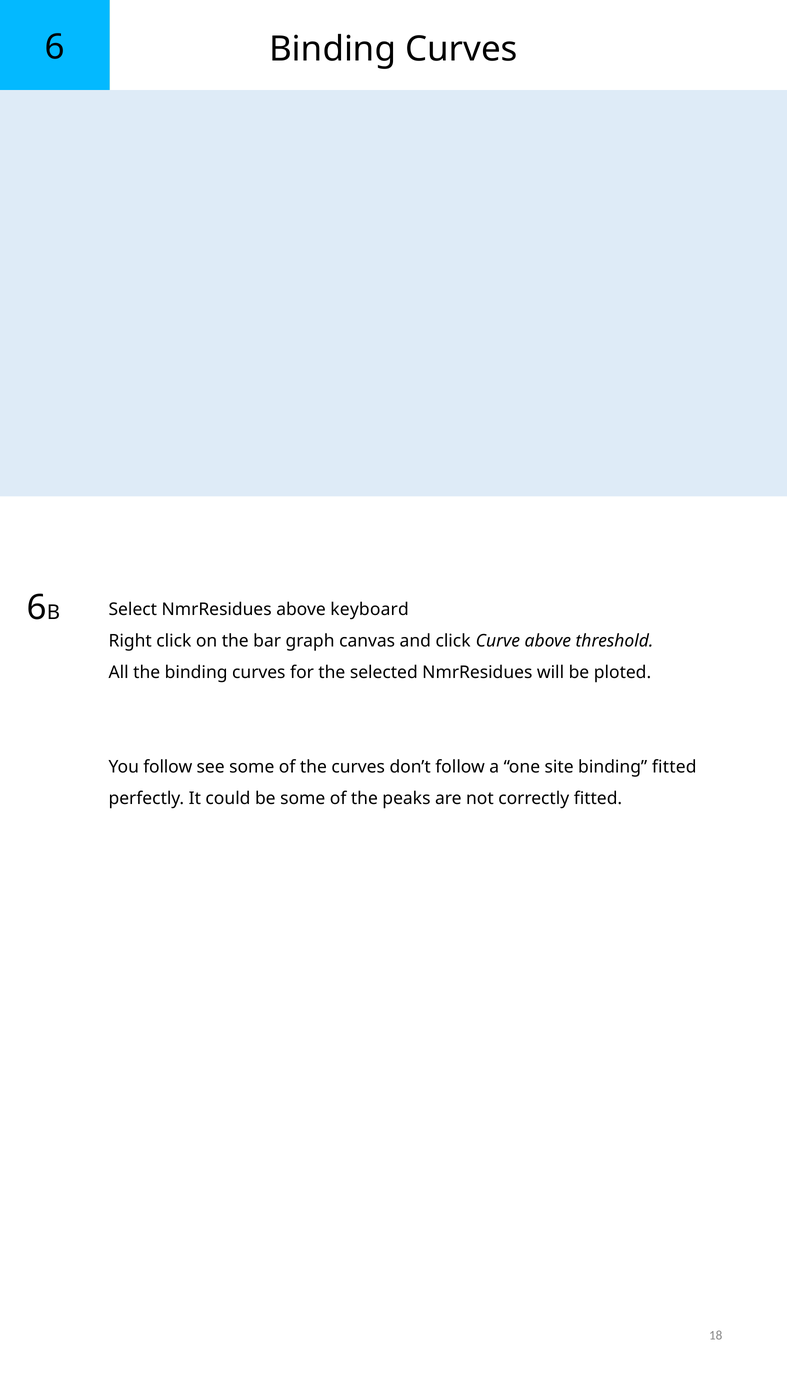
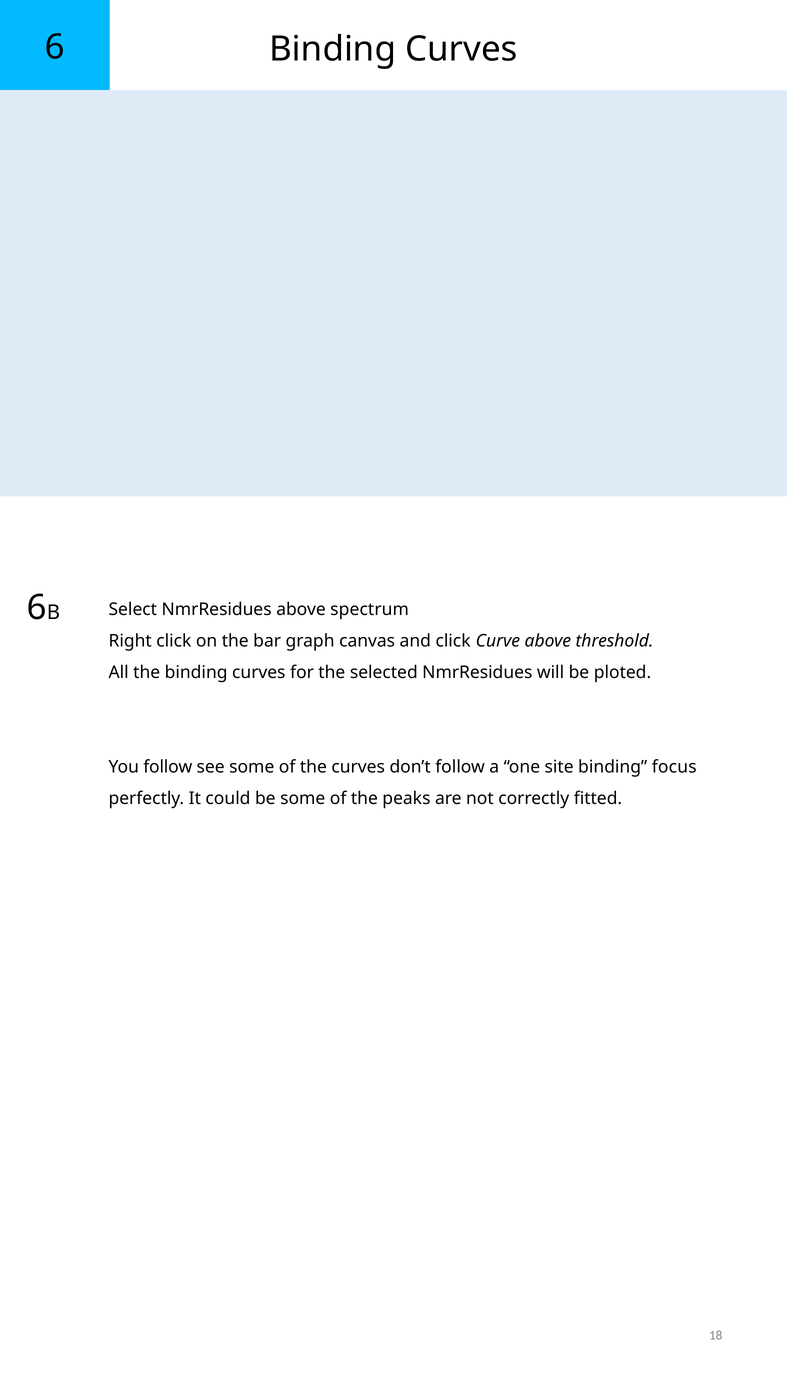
keyboard: keyboard -> spectrum
binding fitted: fitted -> focus
